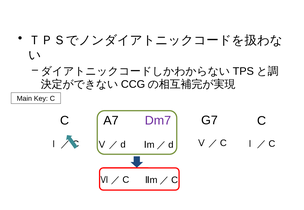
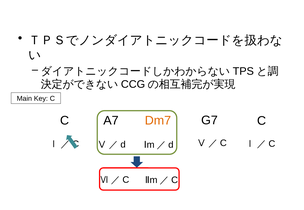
Dm7 colour: purple -> orange
